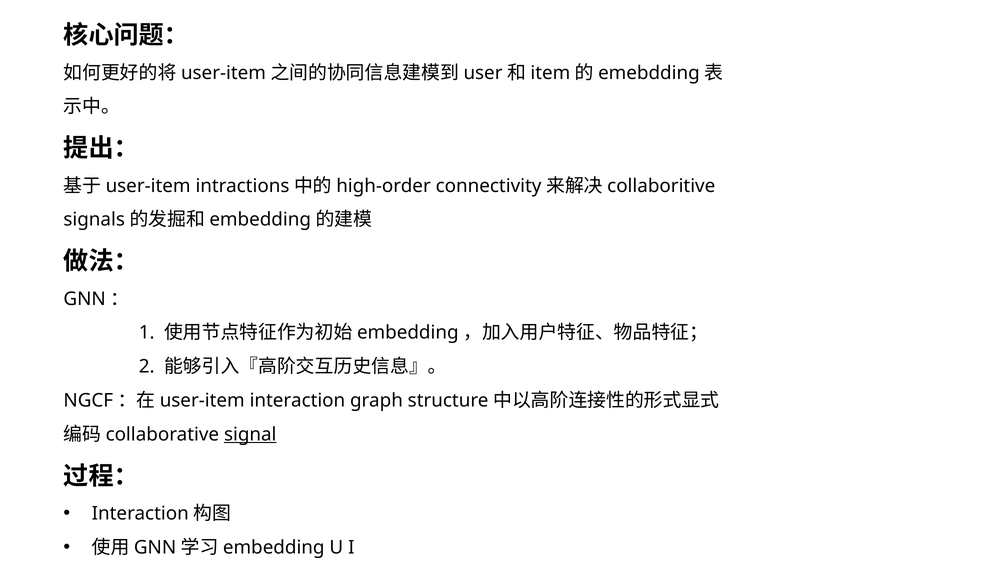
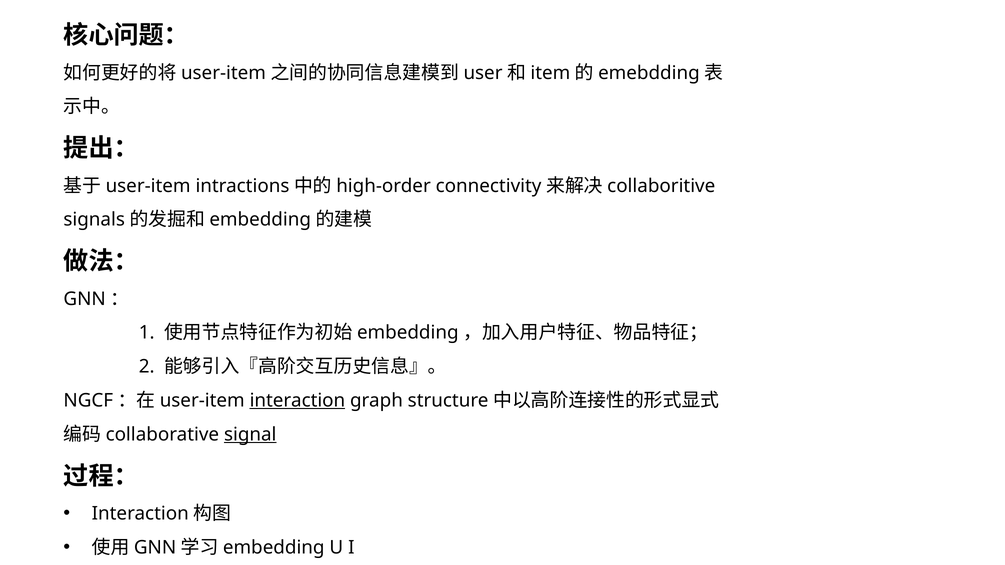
interaction underline: none -> present
